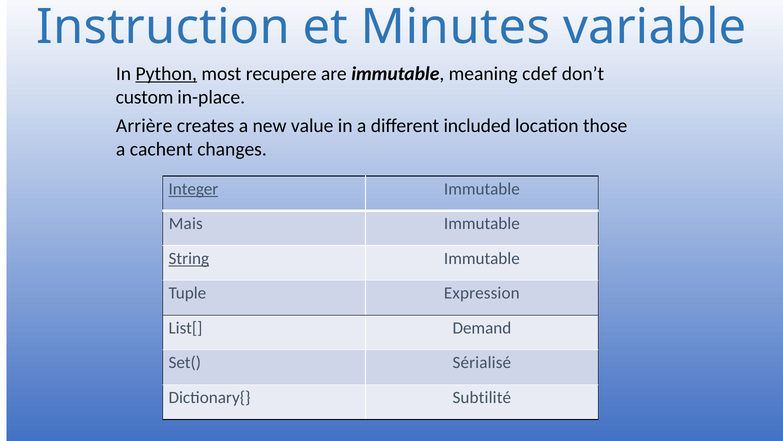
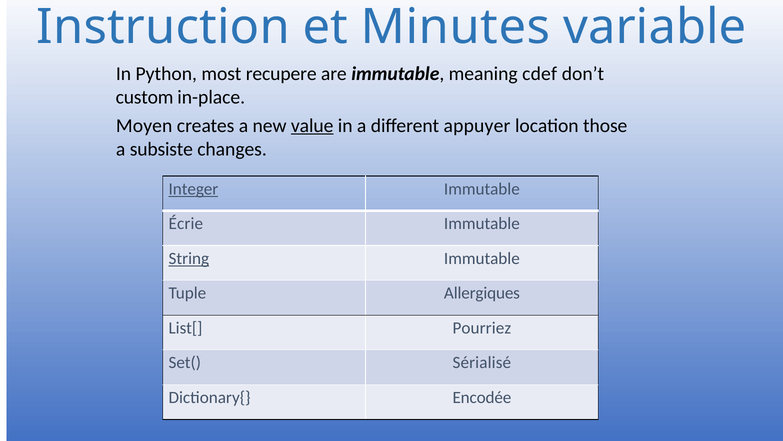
Python underline: present -> none
Arrière: Arrière -> Moyen
value underline: none -> present
included: included -> appuyer
cachent: cachent -> subsiste
Mais: Mais -> Écrie
Expression: Expression -> Allergiques
Demand: Demand -> Pourriez
Subtilité: Subtilité -> Encodée
